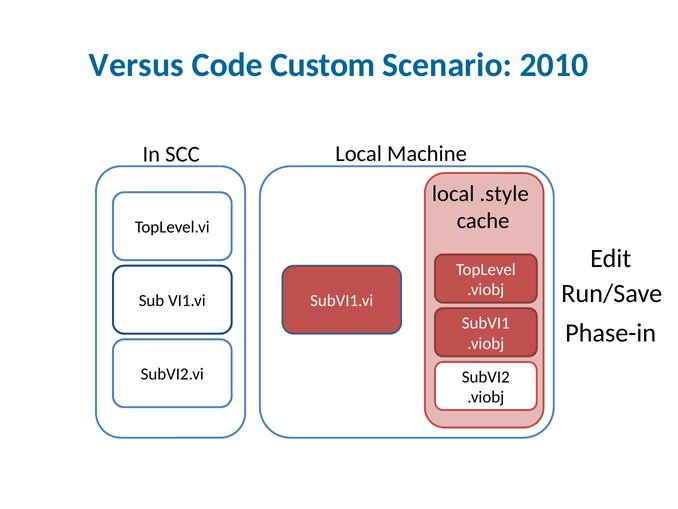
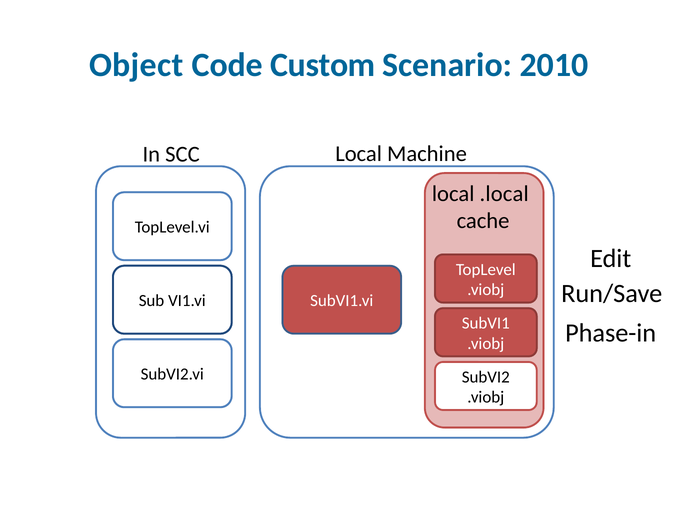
Versus: Versus -> Object
.style: .style -> .local
